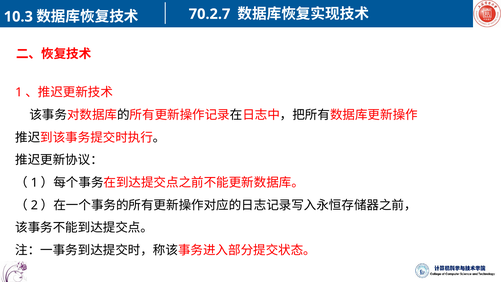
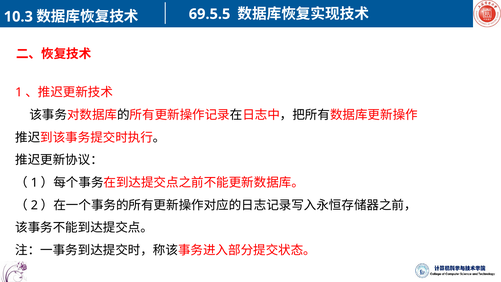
70.2.7: 70.2.7 -> 69.5.5
